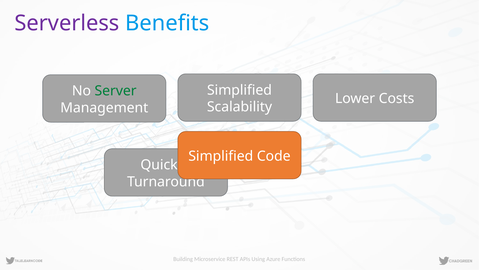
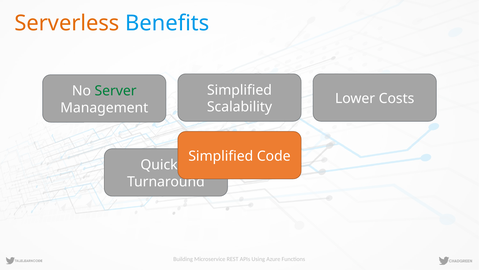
Serverless colour: purple -> orange
